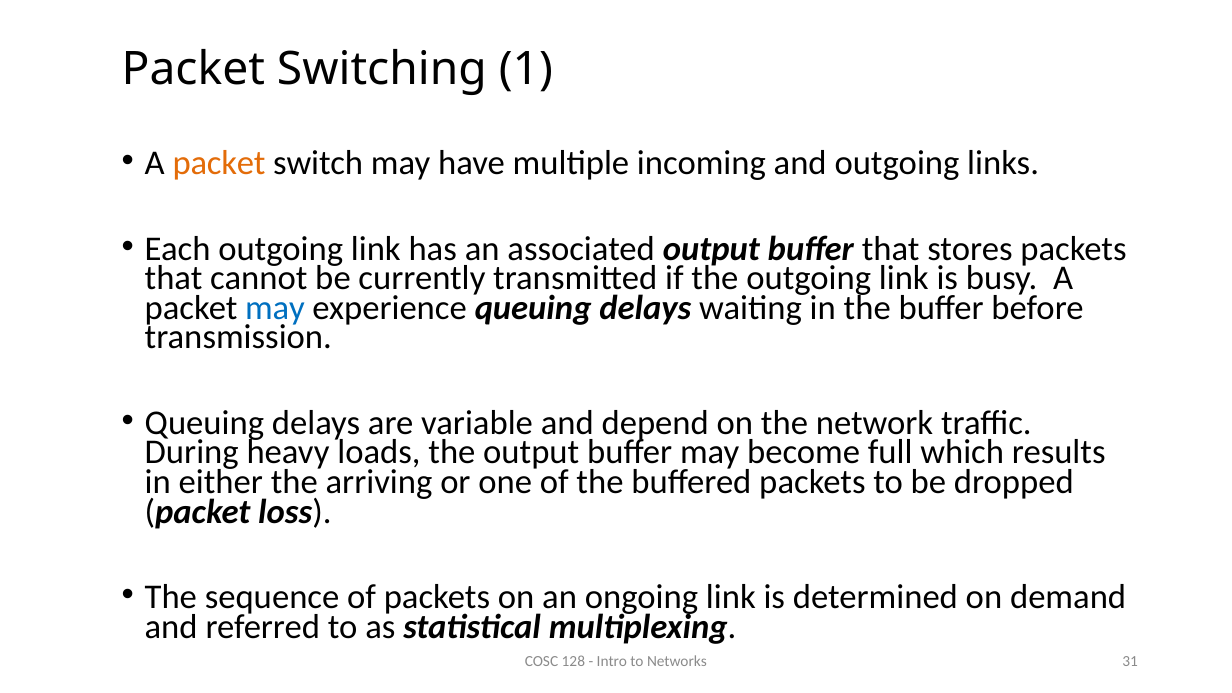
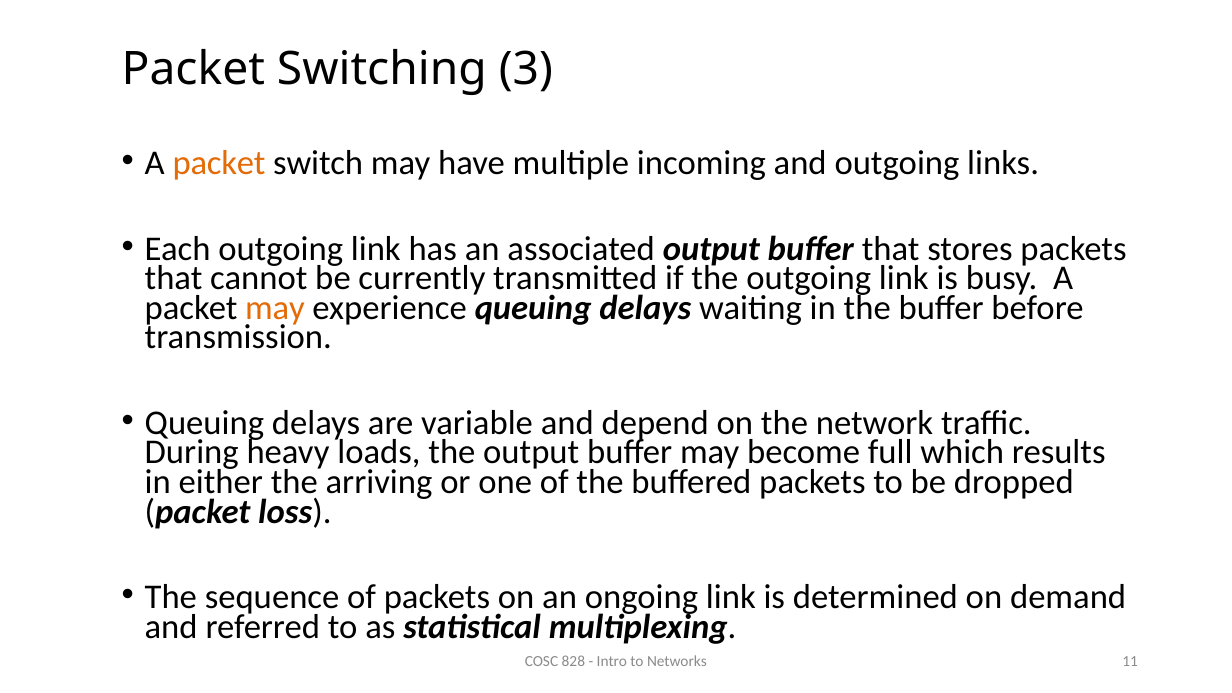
1: 1 -> 3
may at (275, 308) colour: blue -> orange
128: 128 -> 828
31: 31 -> 11
